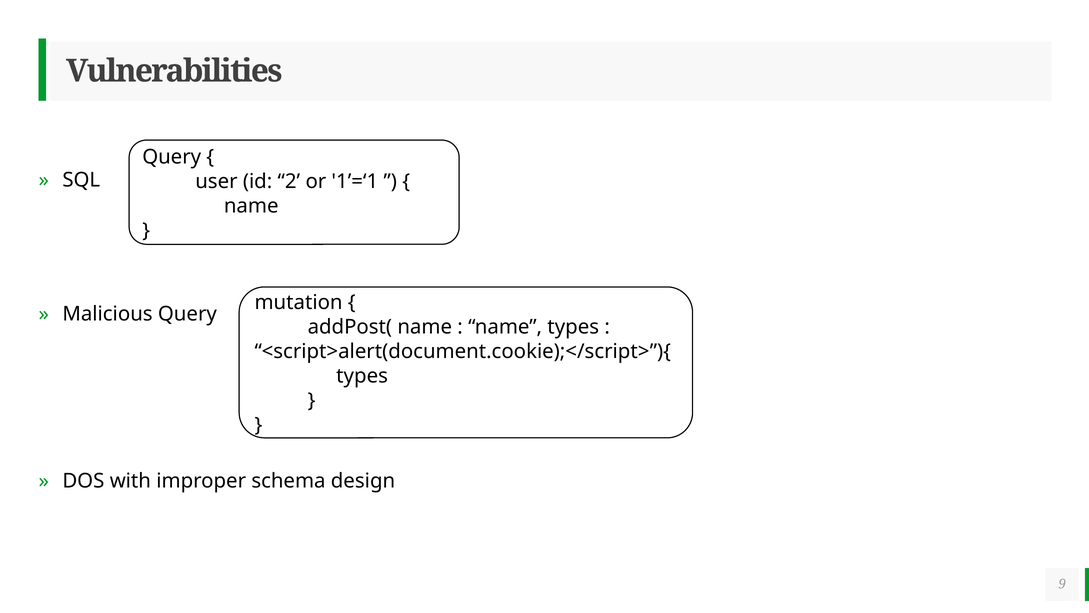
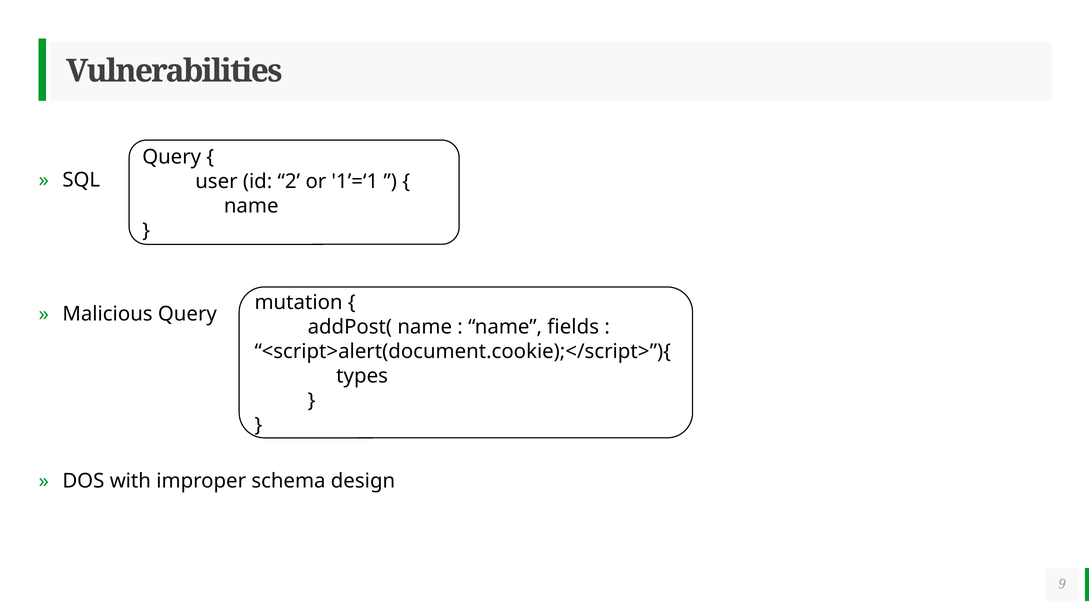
name types: types -> fields
